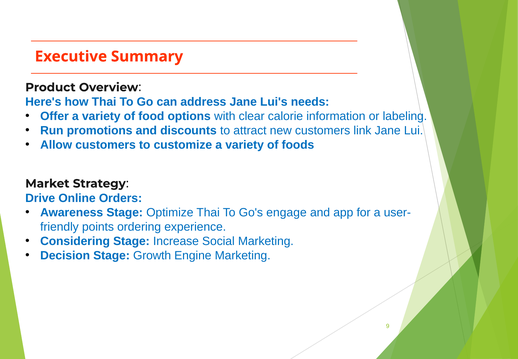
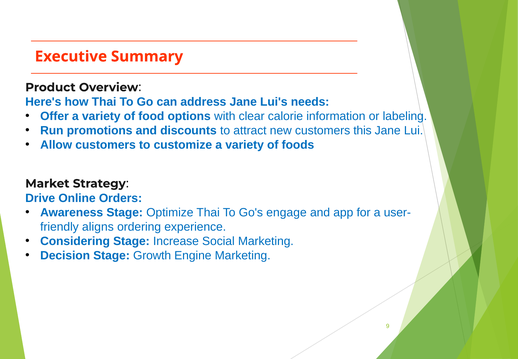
link: link -> this
points: points -> aligns
